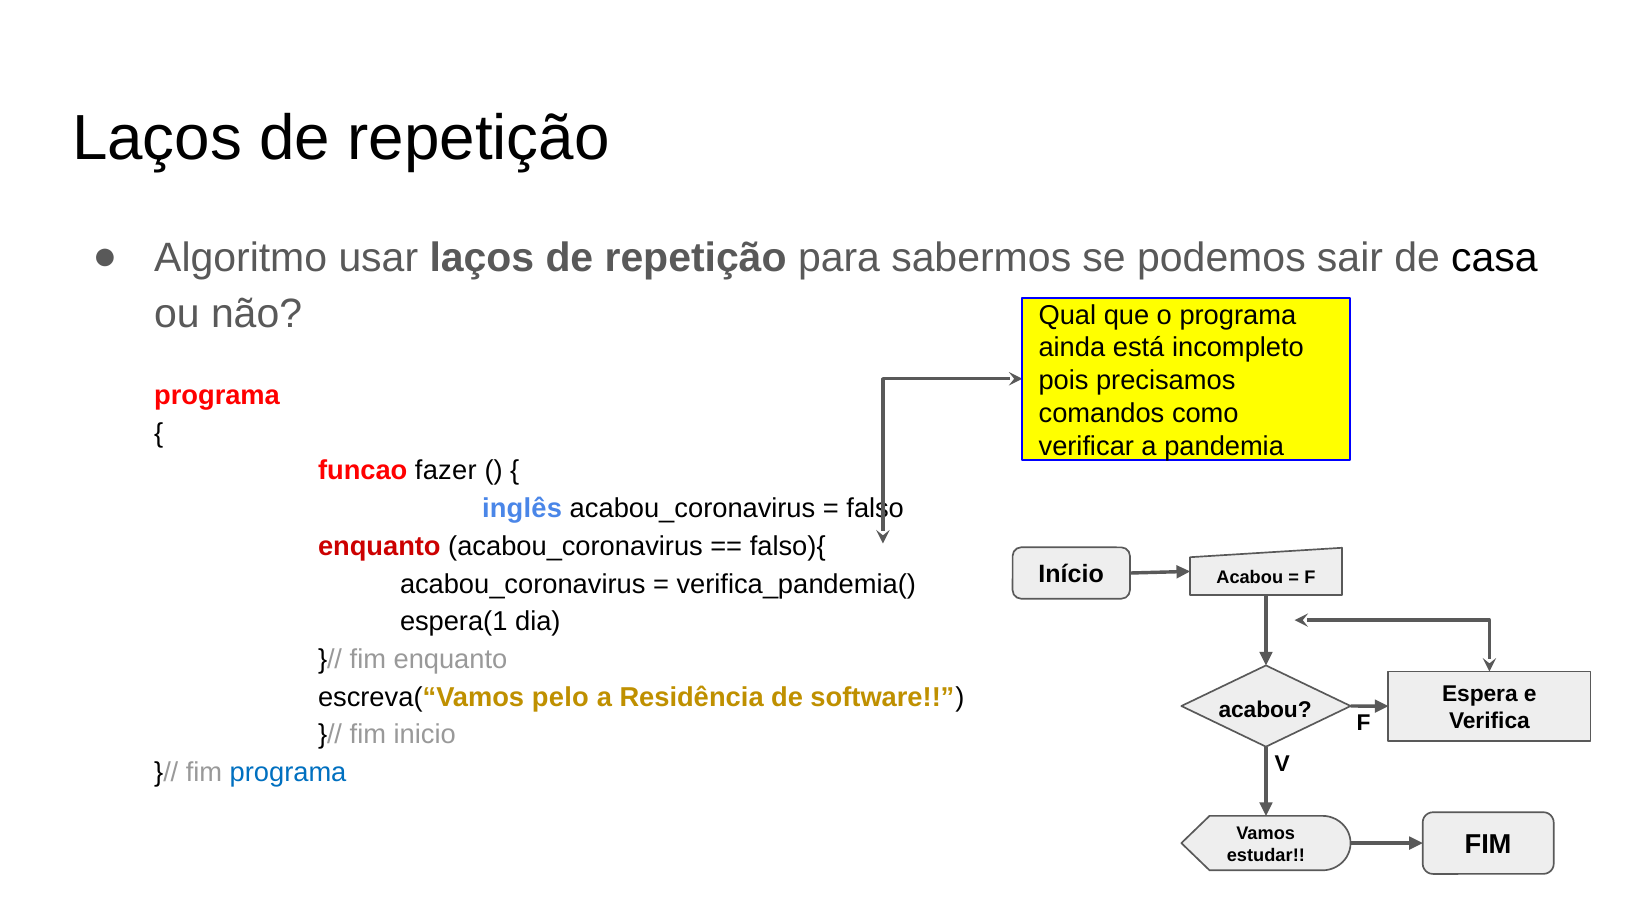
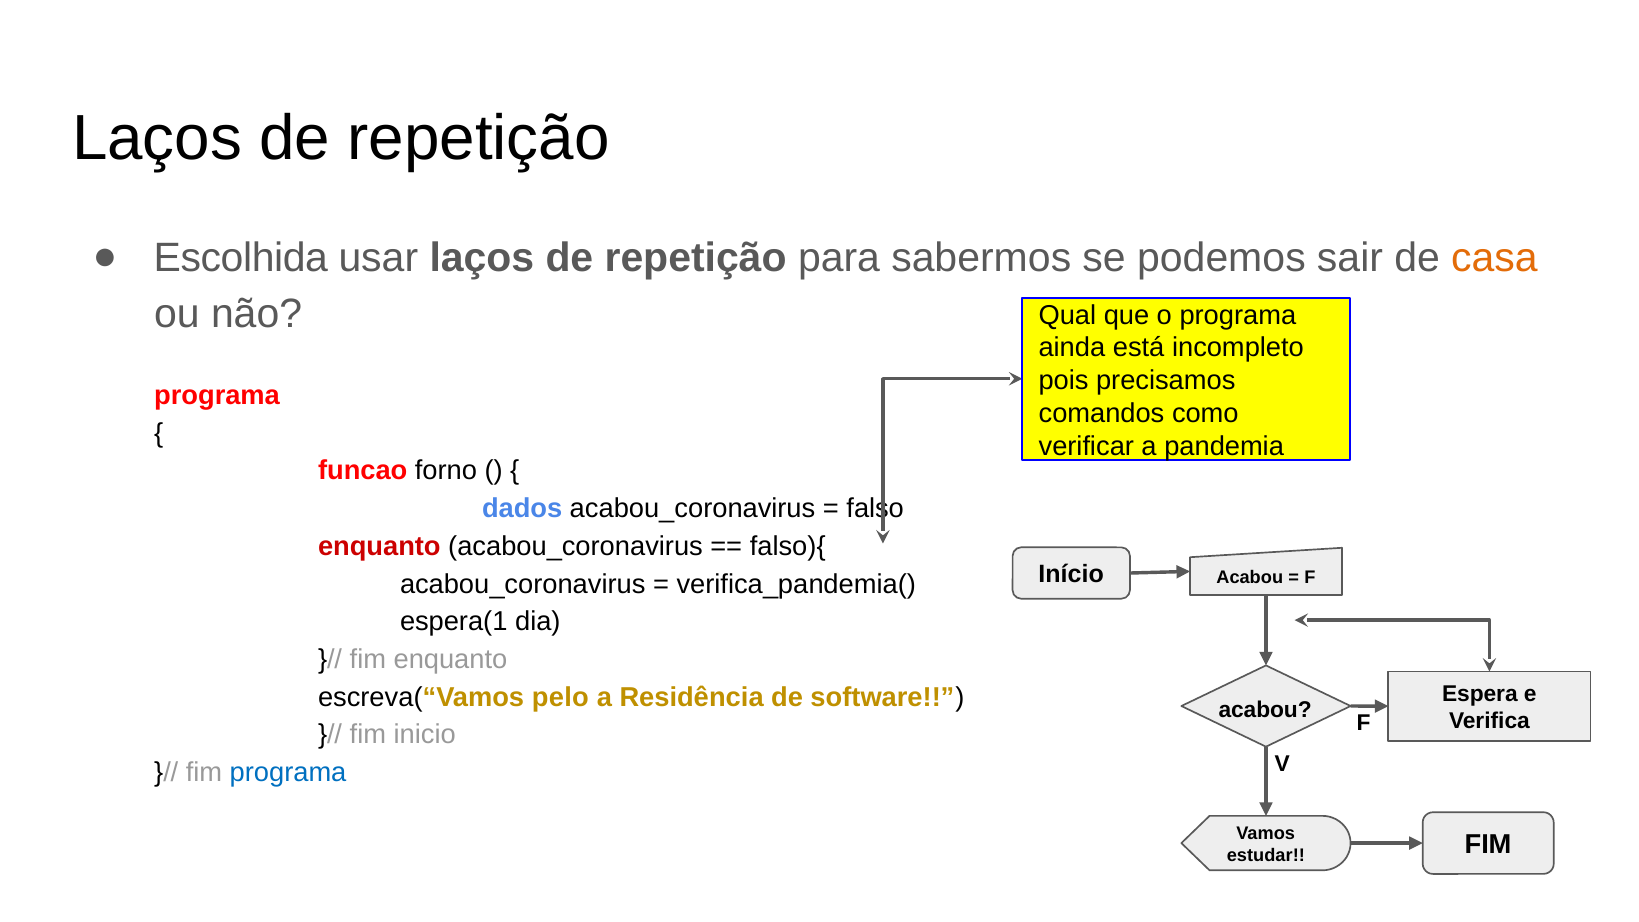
Algoritmo: Algoritmo -> Escolhida
casa colour: black -> orange
fazer: fazer -> forno
inglês: inglês -> dados
